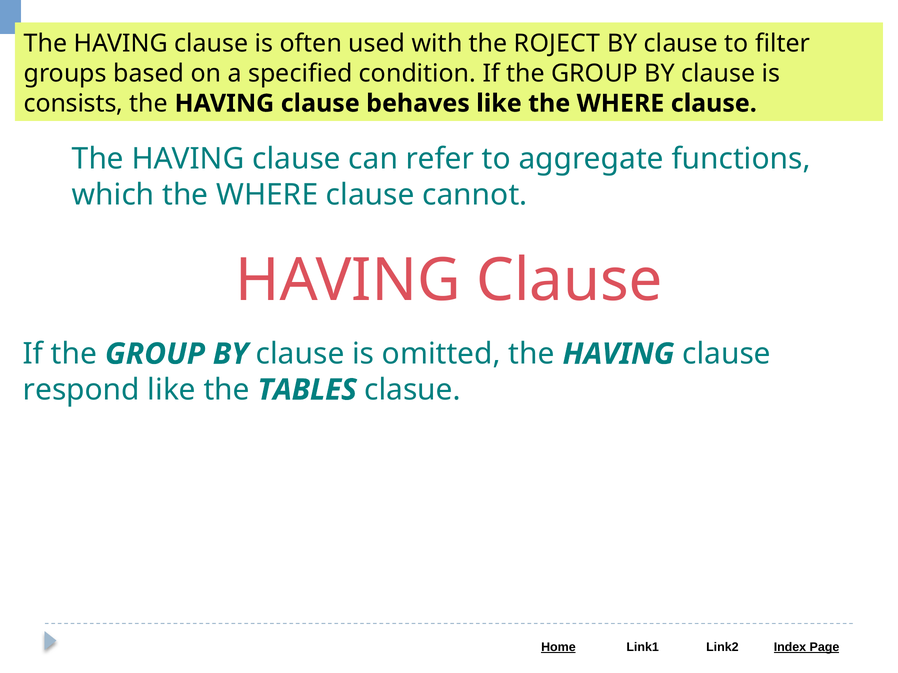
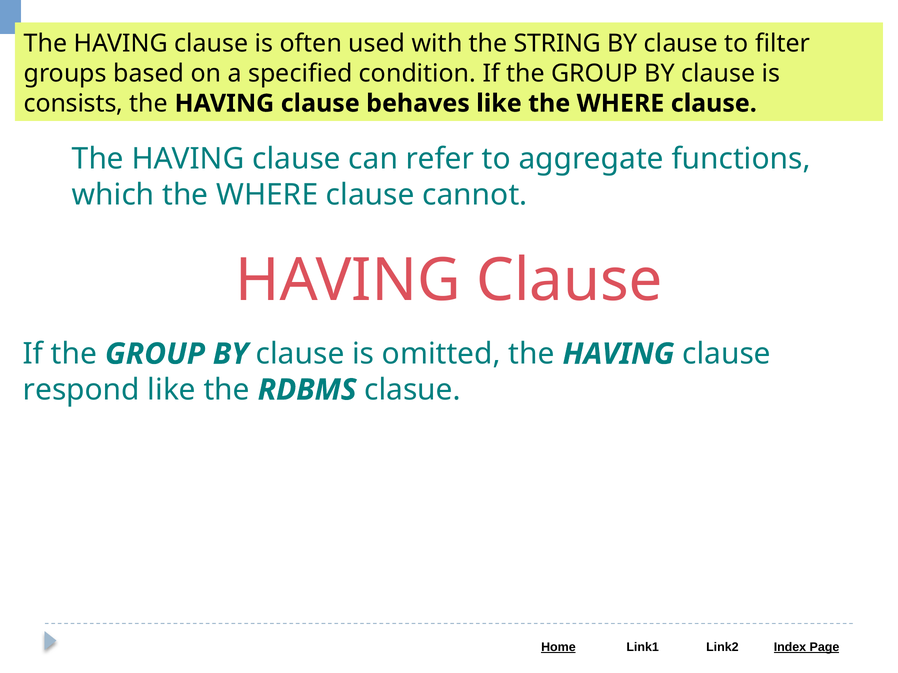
ROJECT: ROJECT -> STRING
TABLES: TABLES -> RDBMS
